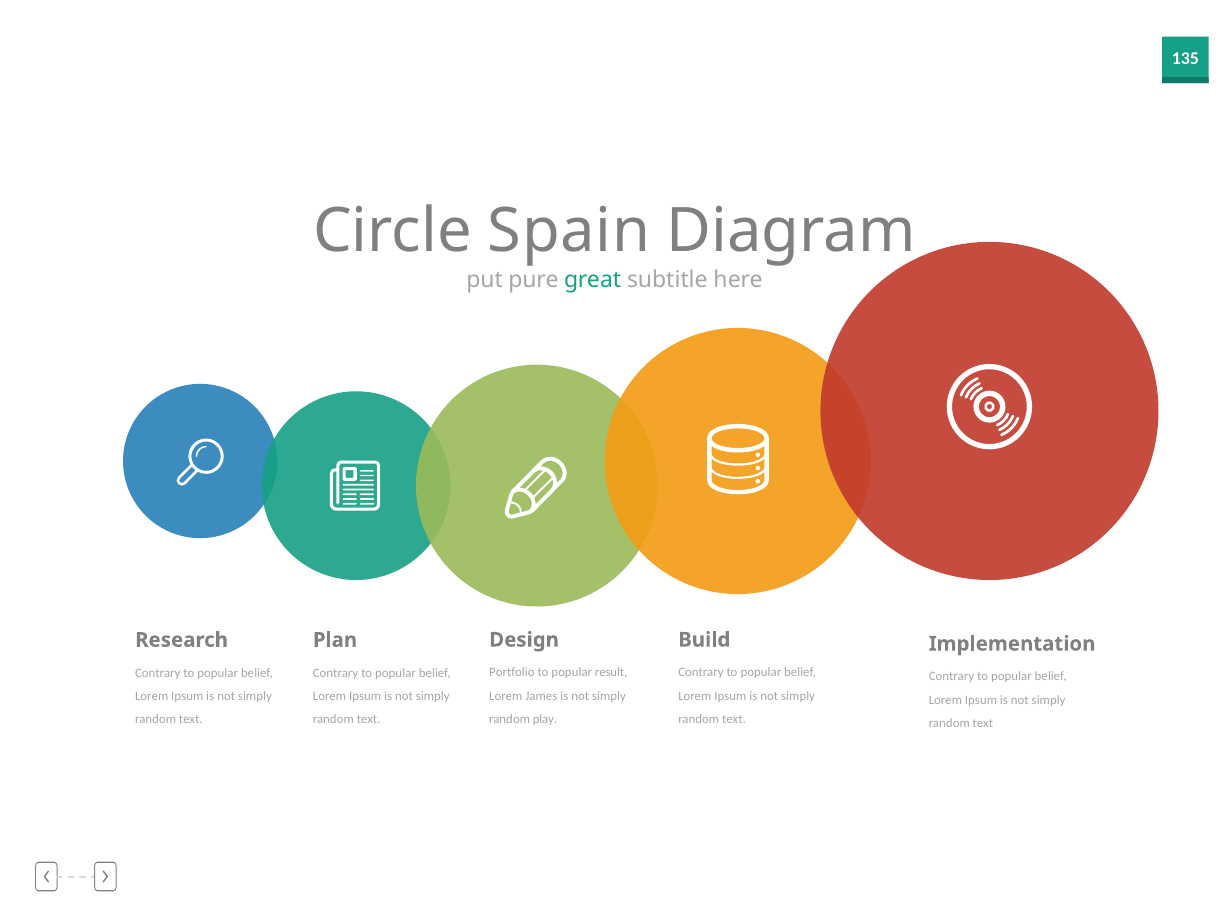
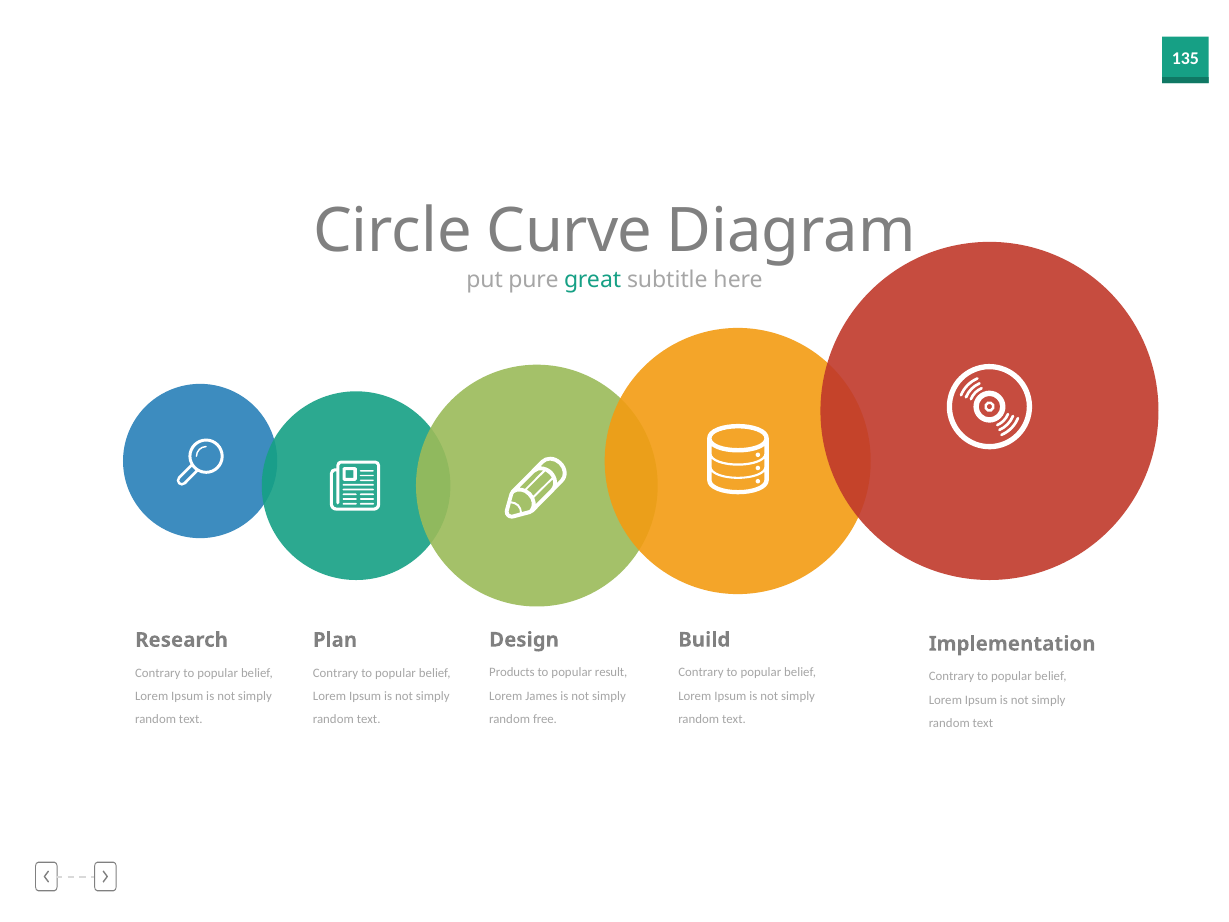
Spain: Spain -> Curve
Portfolio: Portfolio -> Products
play: play -> free
